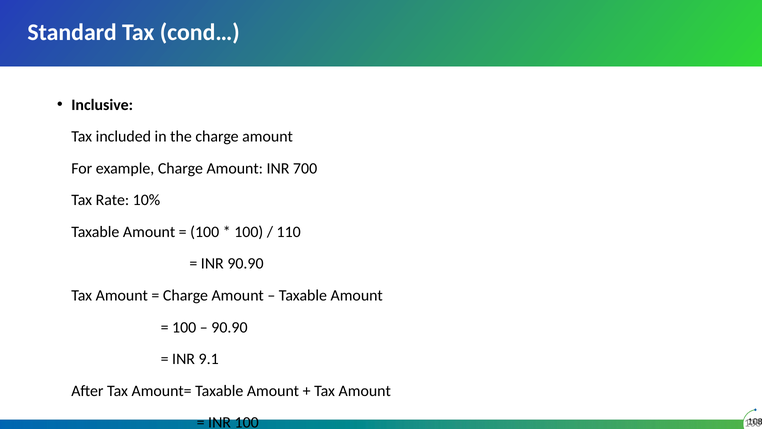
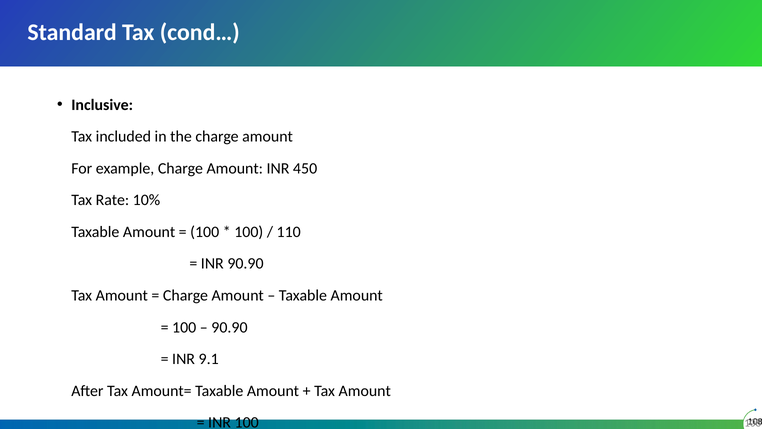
700: 700 -> 450
